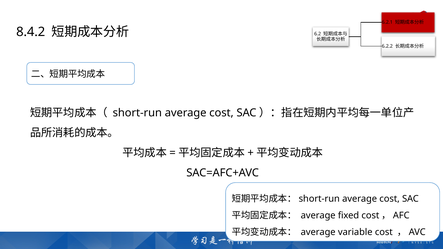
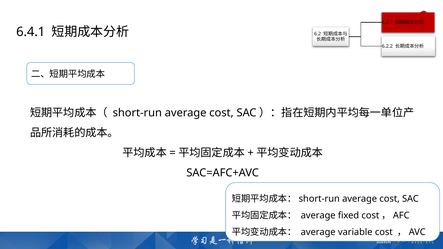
8.4.2: 8.4.2 -> 6.4.1
